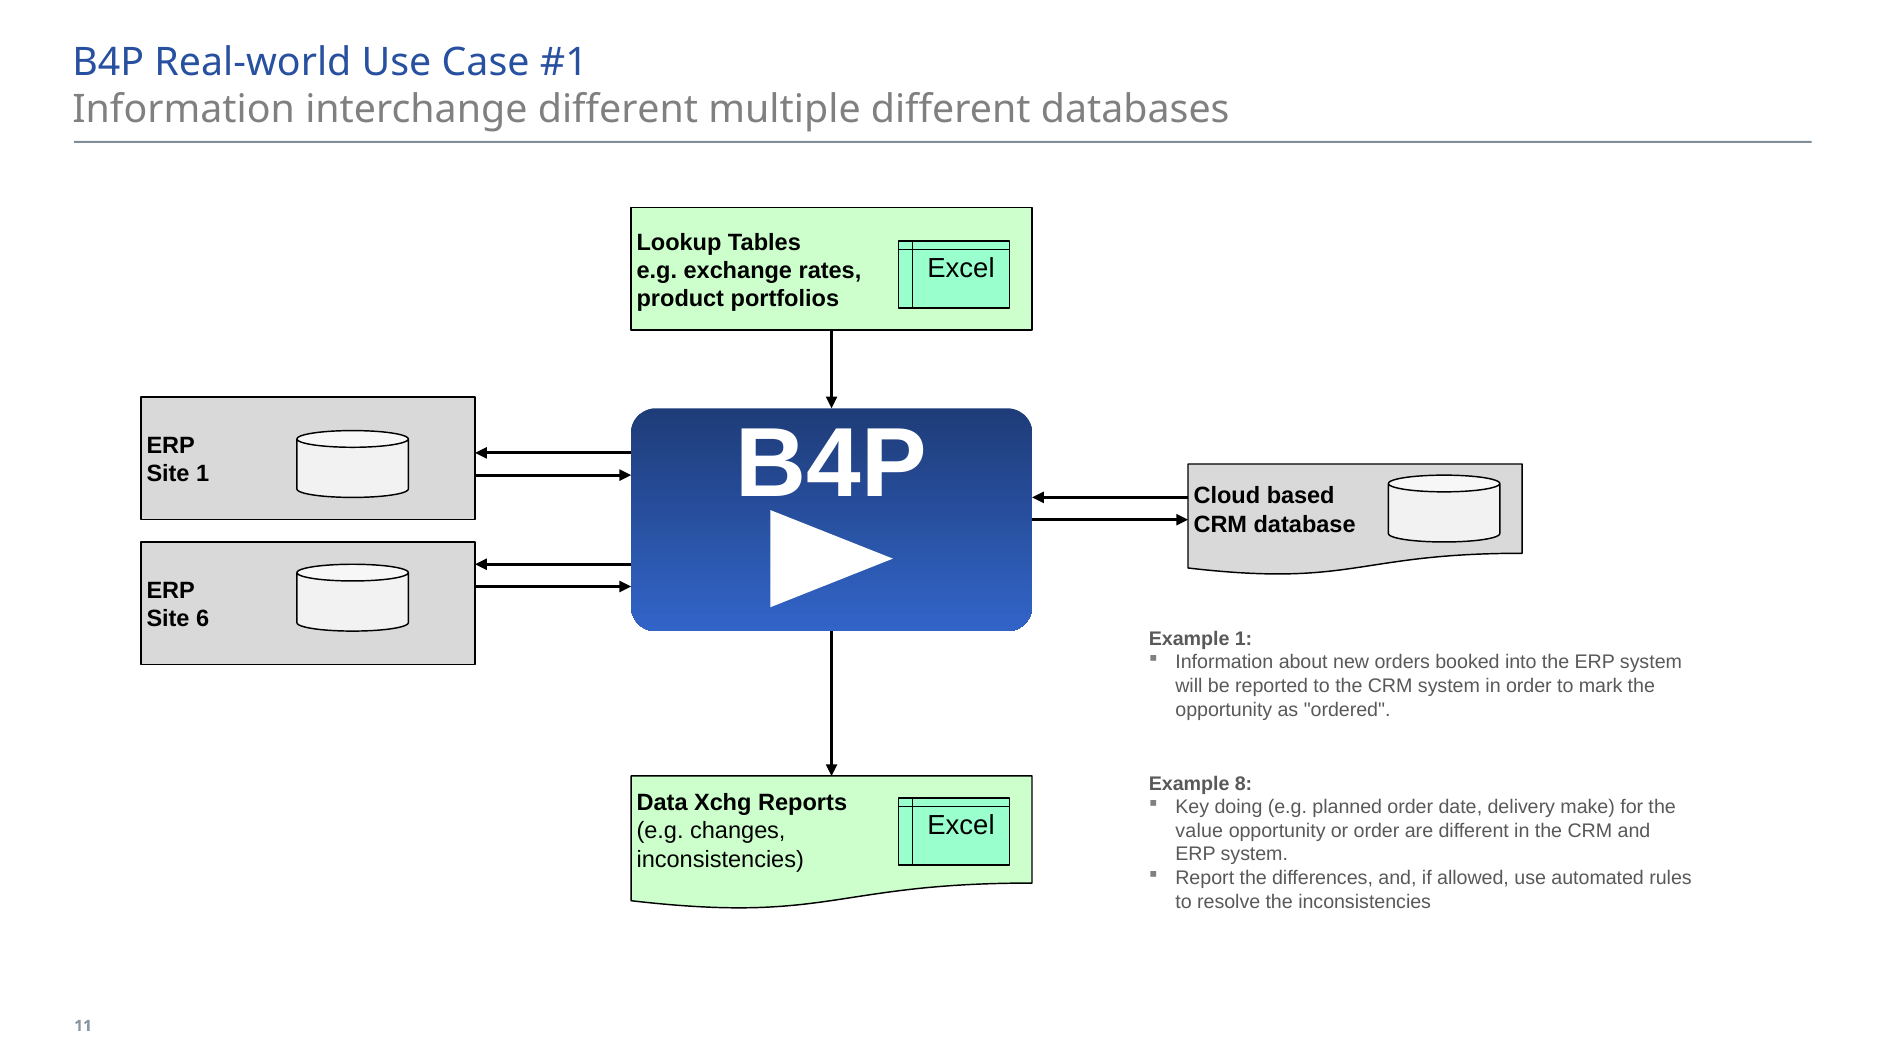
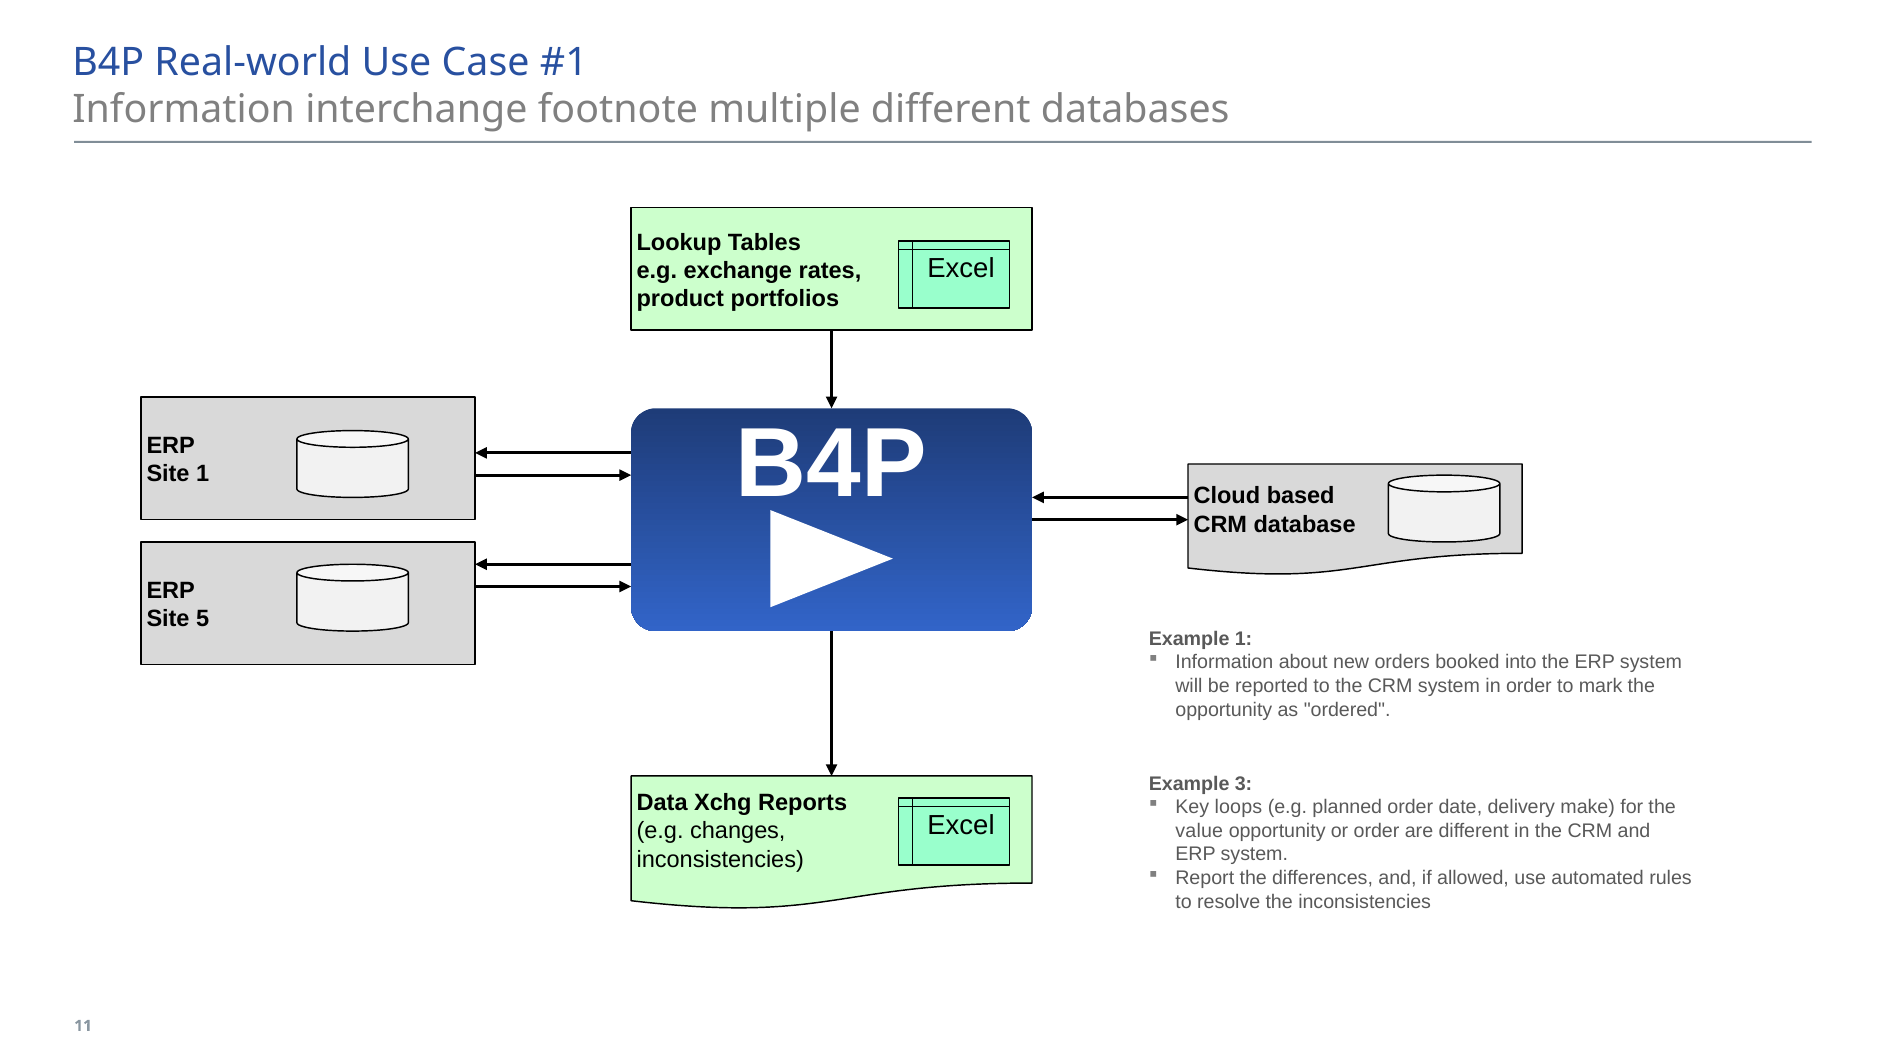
interchange different: different -> footnote
6: 6 -> 5
8: 8 -> 3
doing: doing -> loops
